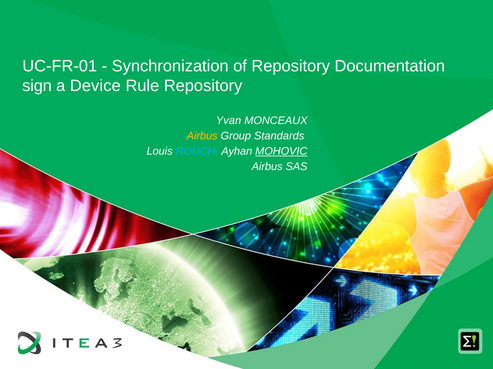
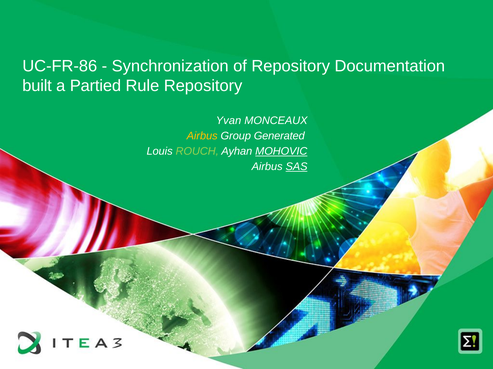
UC-FR-01: UC-FR-01 -> UC-FR-86
sign: sign -> built
Device: Device -> Partied
Standards: Standards -> Generated
ROUCH colour: light blue -> light green
SAS underline: none -> present
